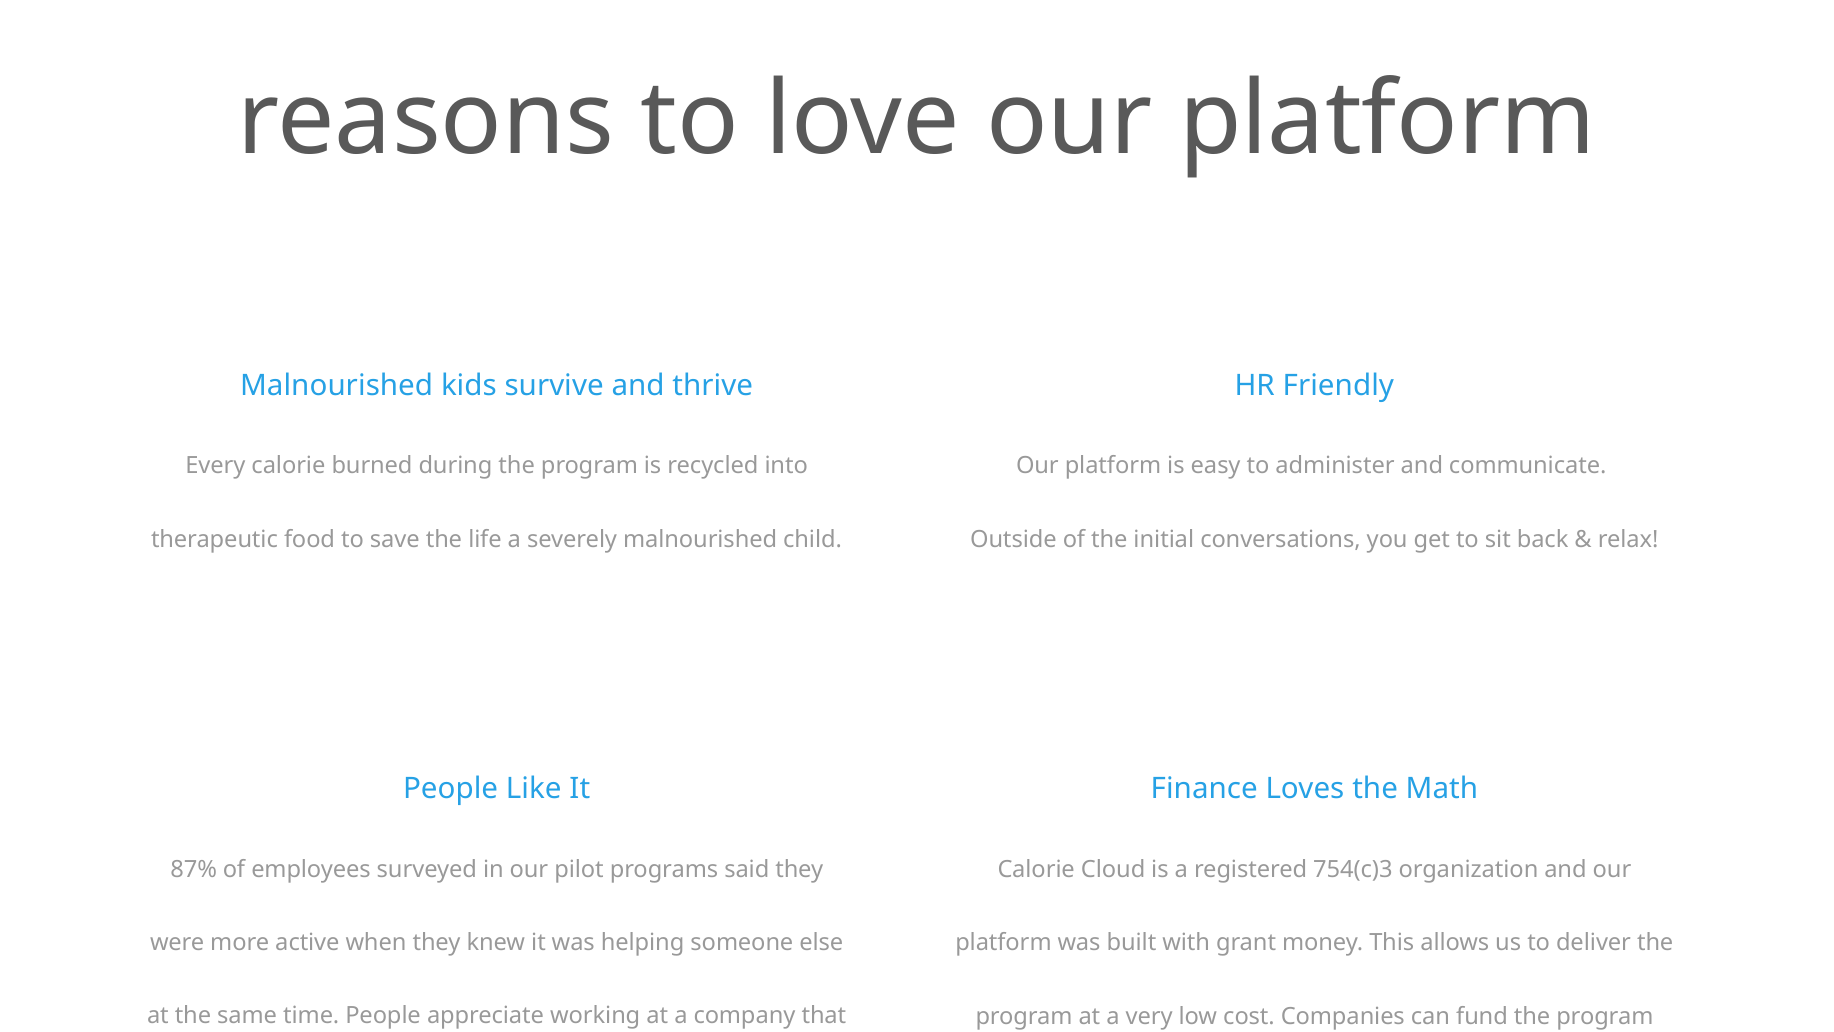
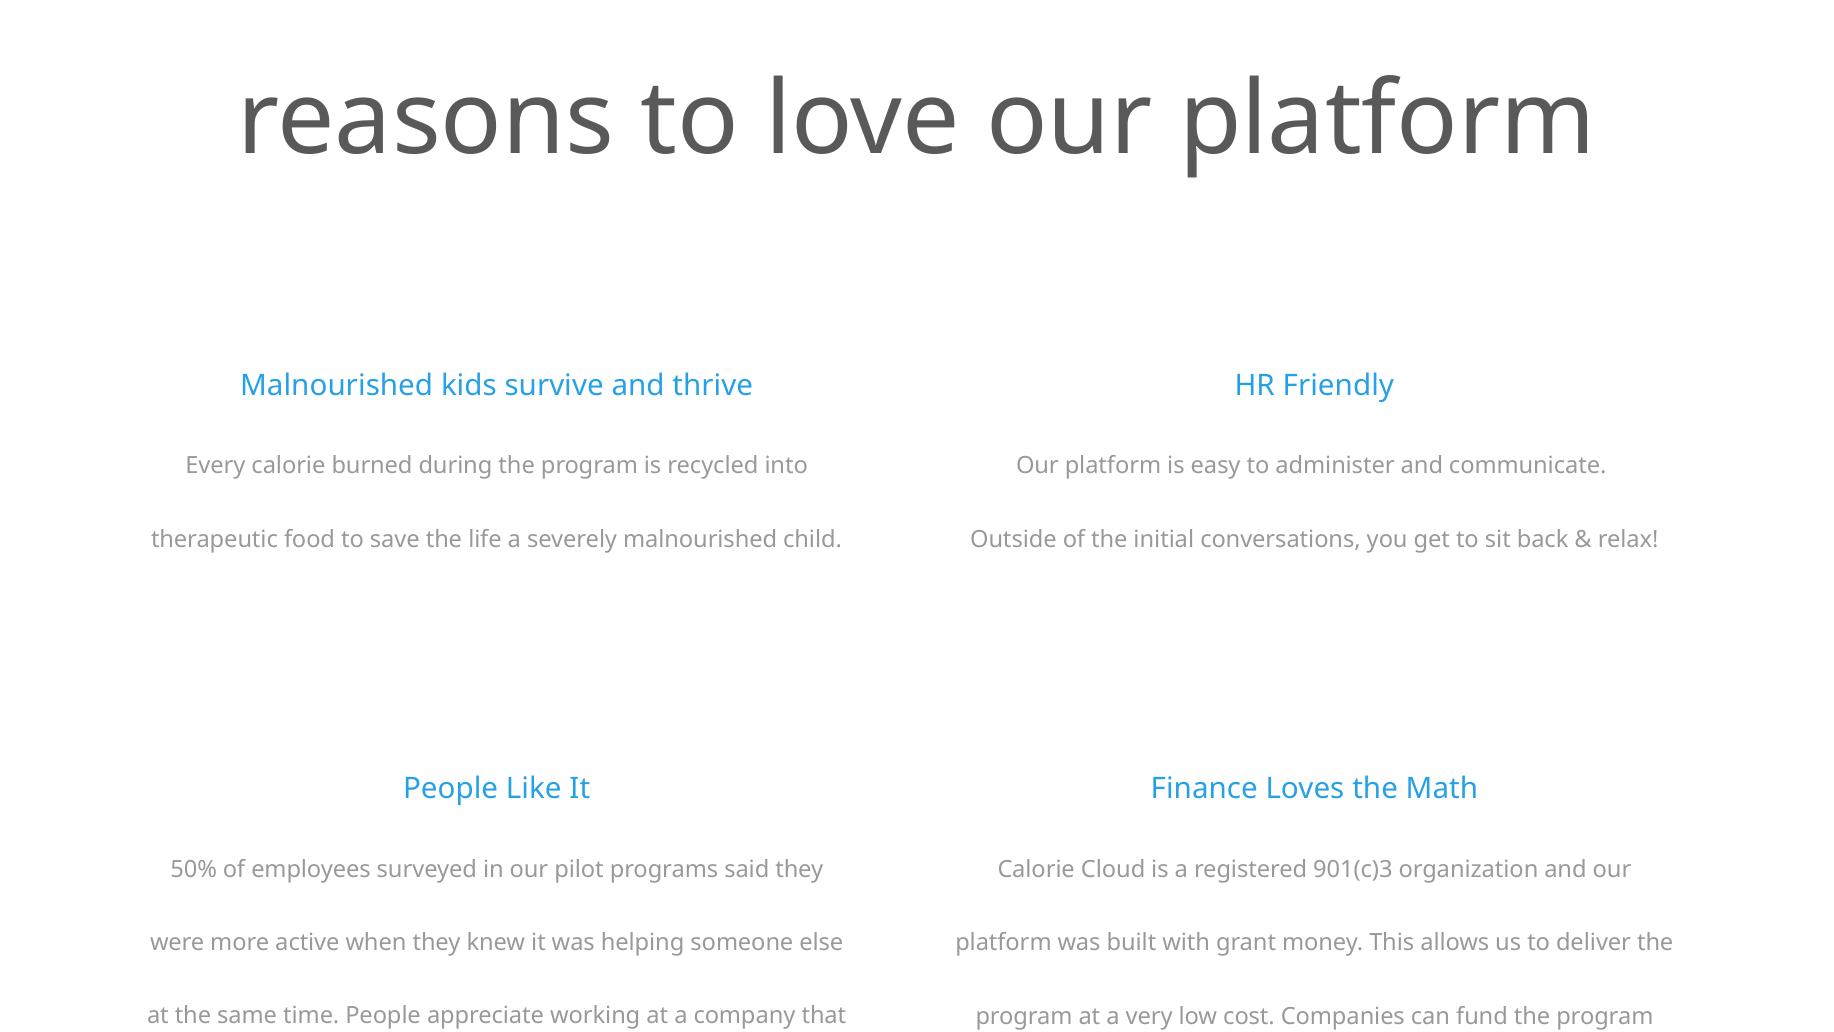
87%: 87% -> 50%
754(c)3: 754(c)3 -> 901(c)3
